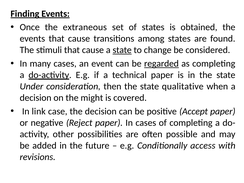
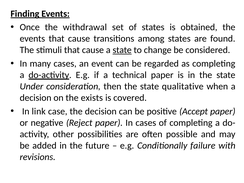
extraneous: extraneous -> withdrawal
regarded underline: present -> none
might: might -> exists
access: access -> failure
